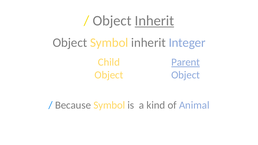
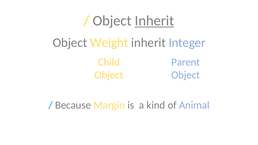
Object Symbol: Symbol -> Weight
Parent underline: present -> none
Because Symbol: Symbol -> Margin
